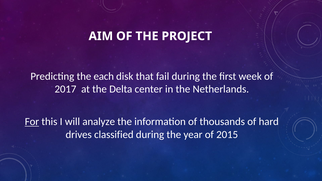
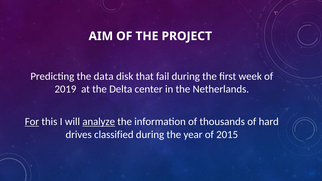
each: each -> data
2017: 2017 -> 2019
analyze underline: none -> present
